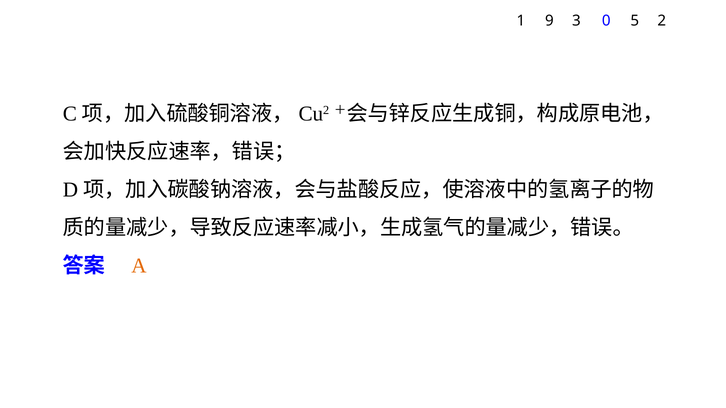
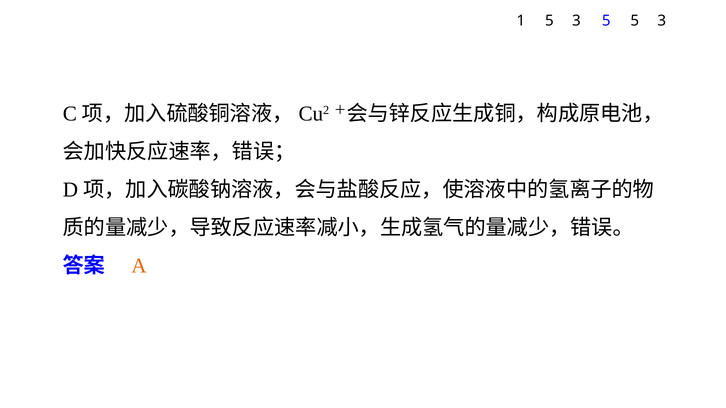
1 9: 9 -> 5
3 0: 0 -> 5
2 at (662, 21): 2 -> 3
